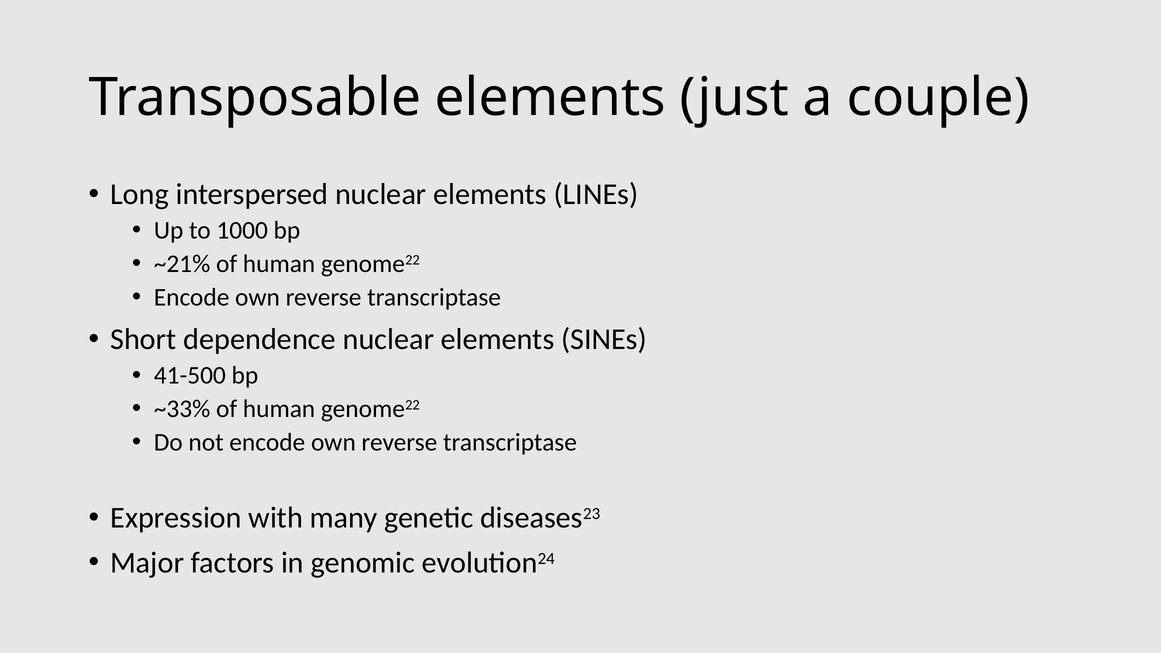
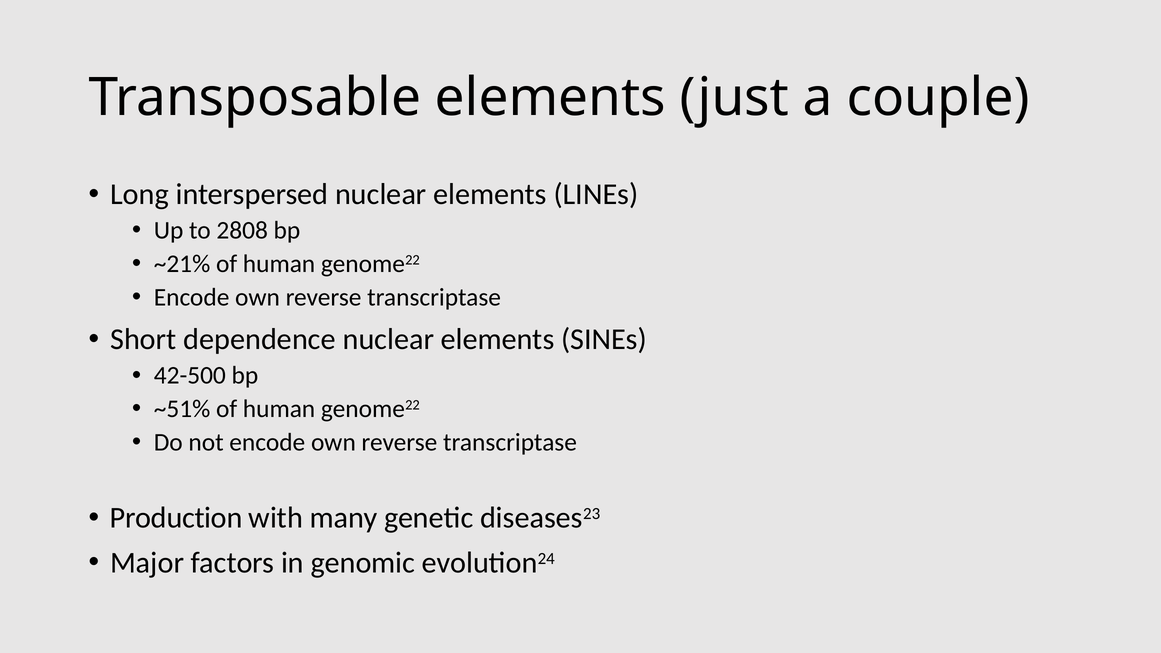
1000: 1000 -> 2808
41-500: 41-500 -> 42-500
~33%: ~33% -> ~51%
Expression: Expression -> Production
